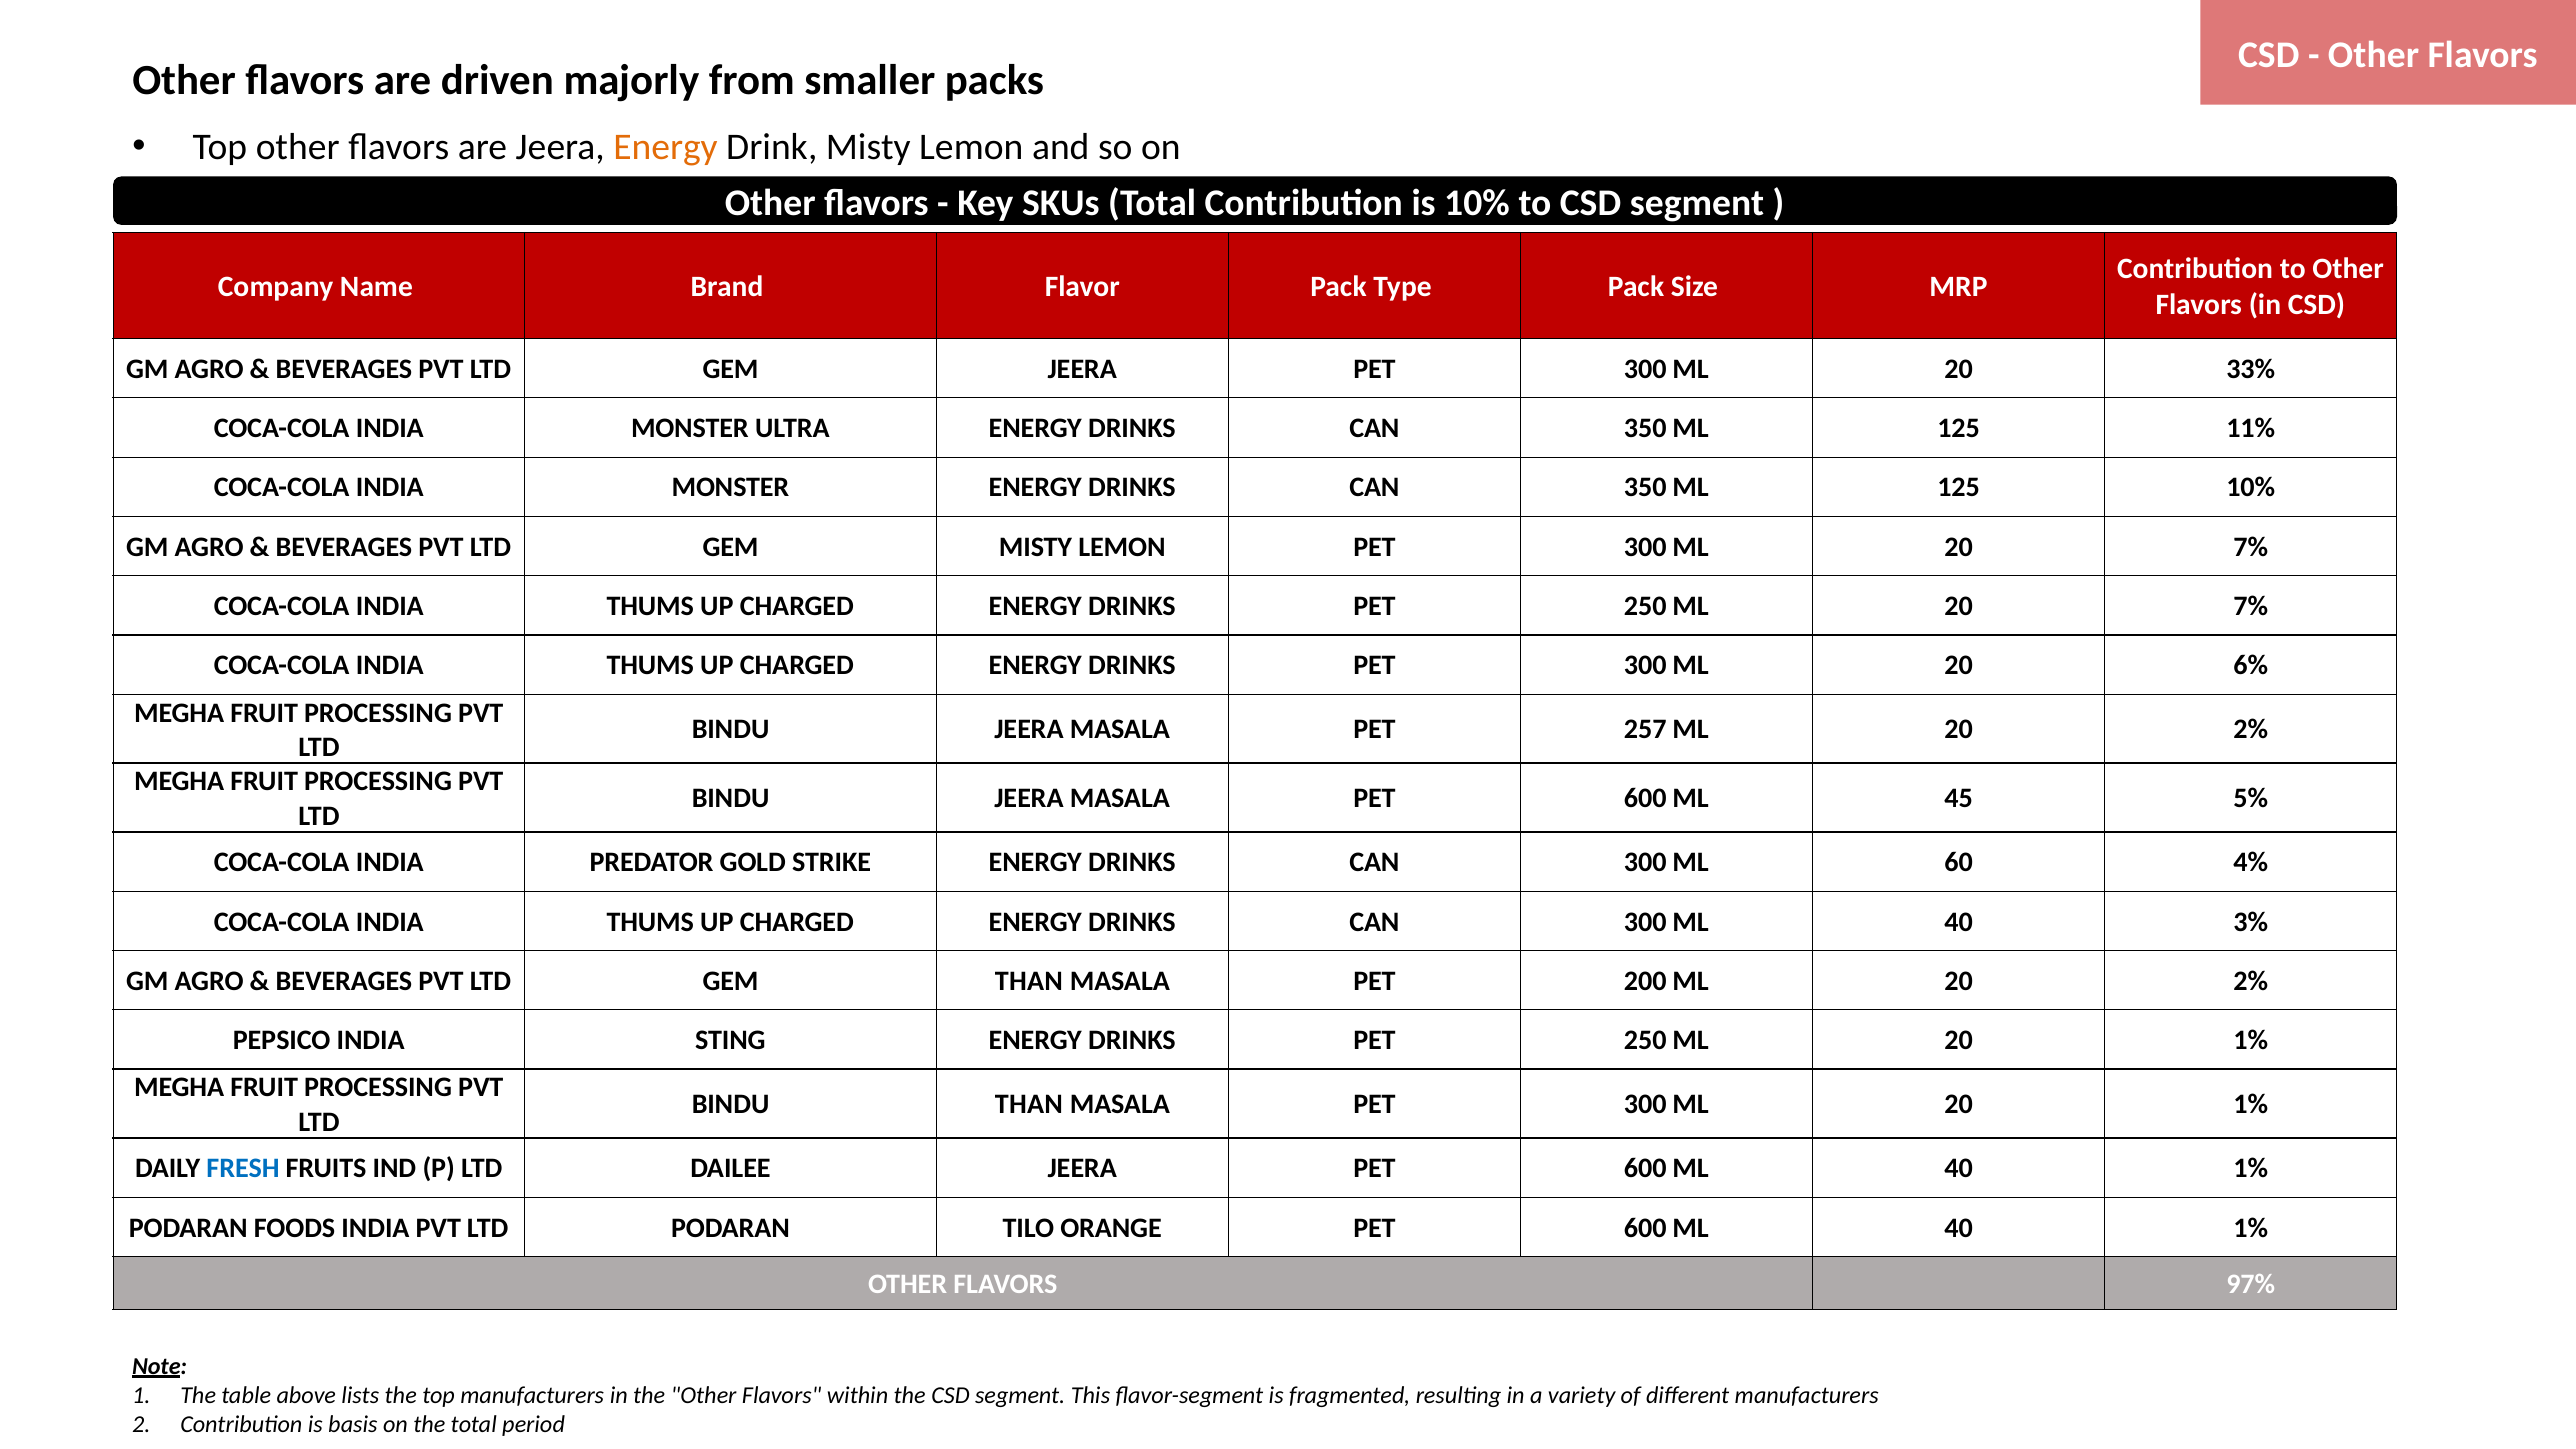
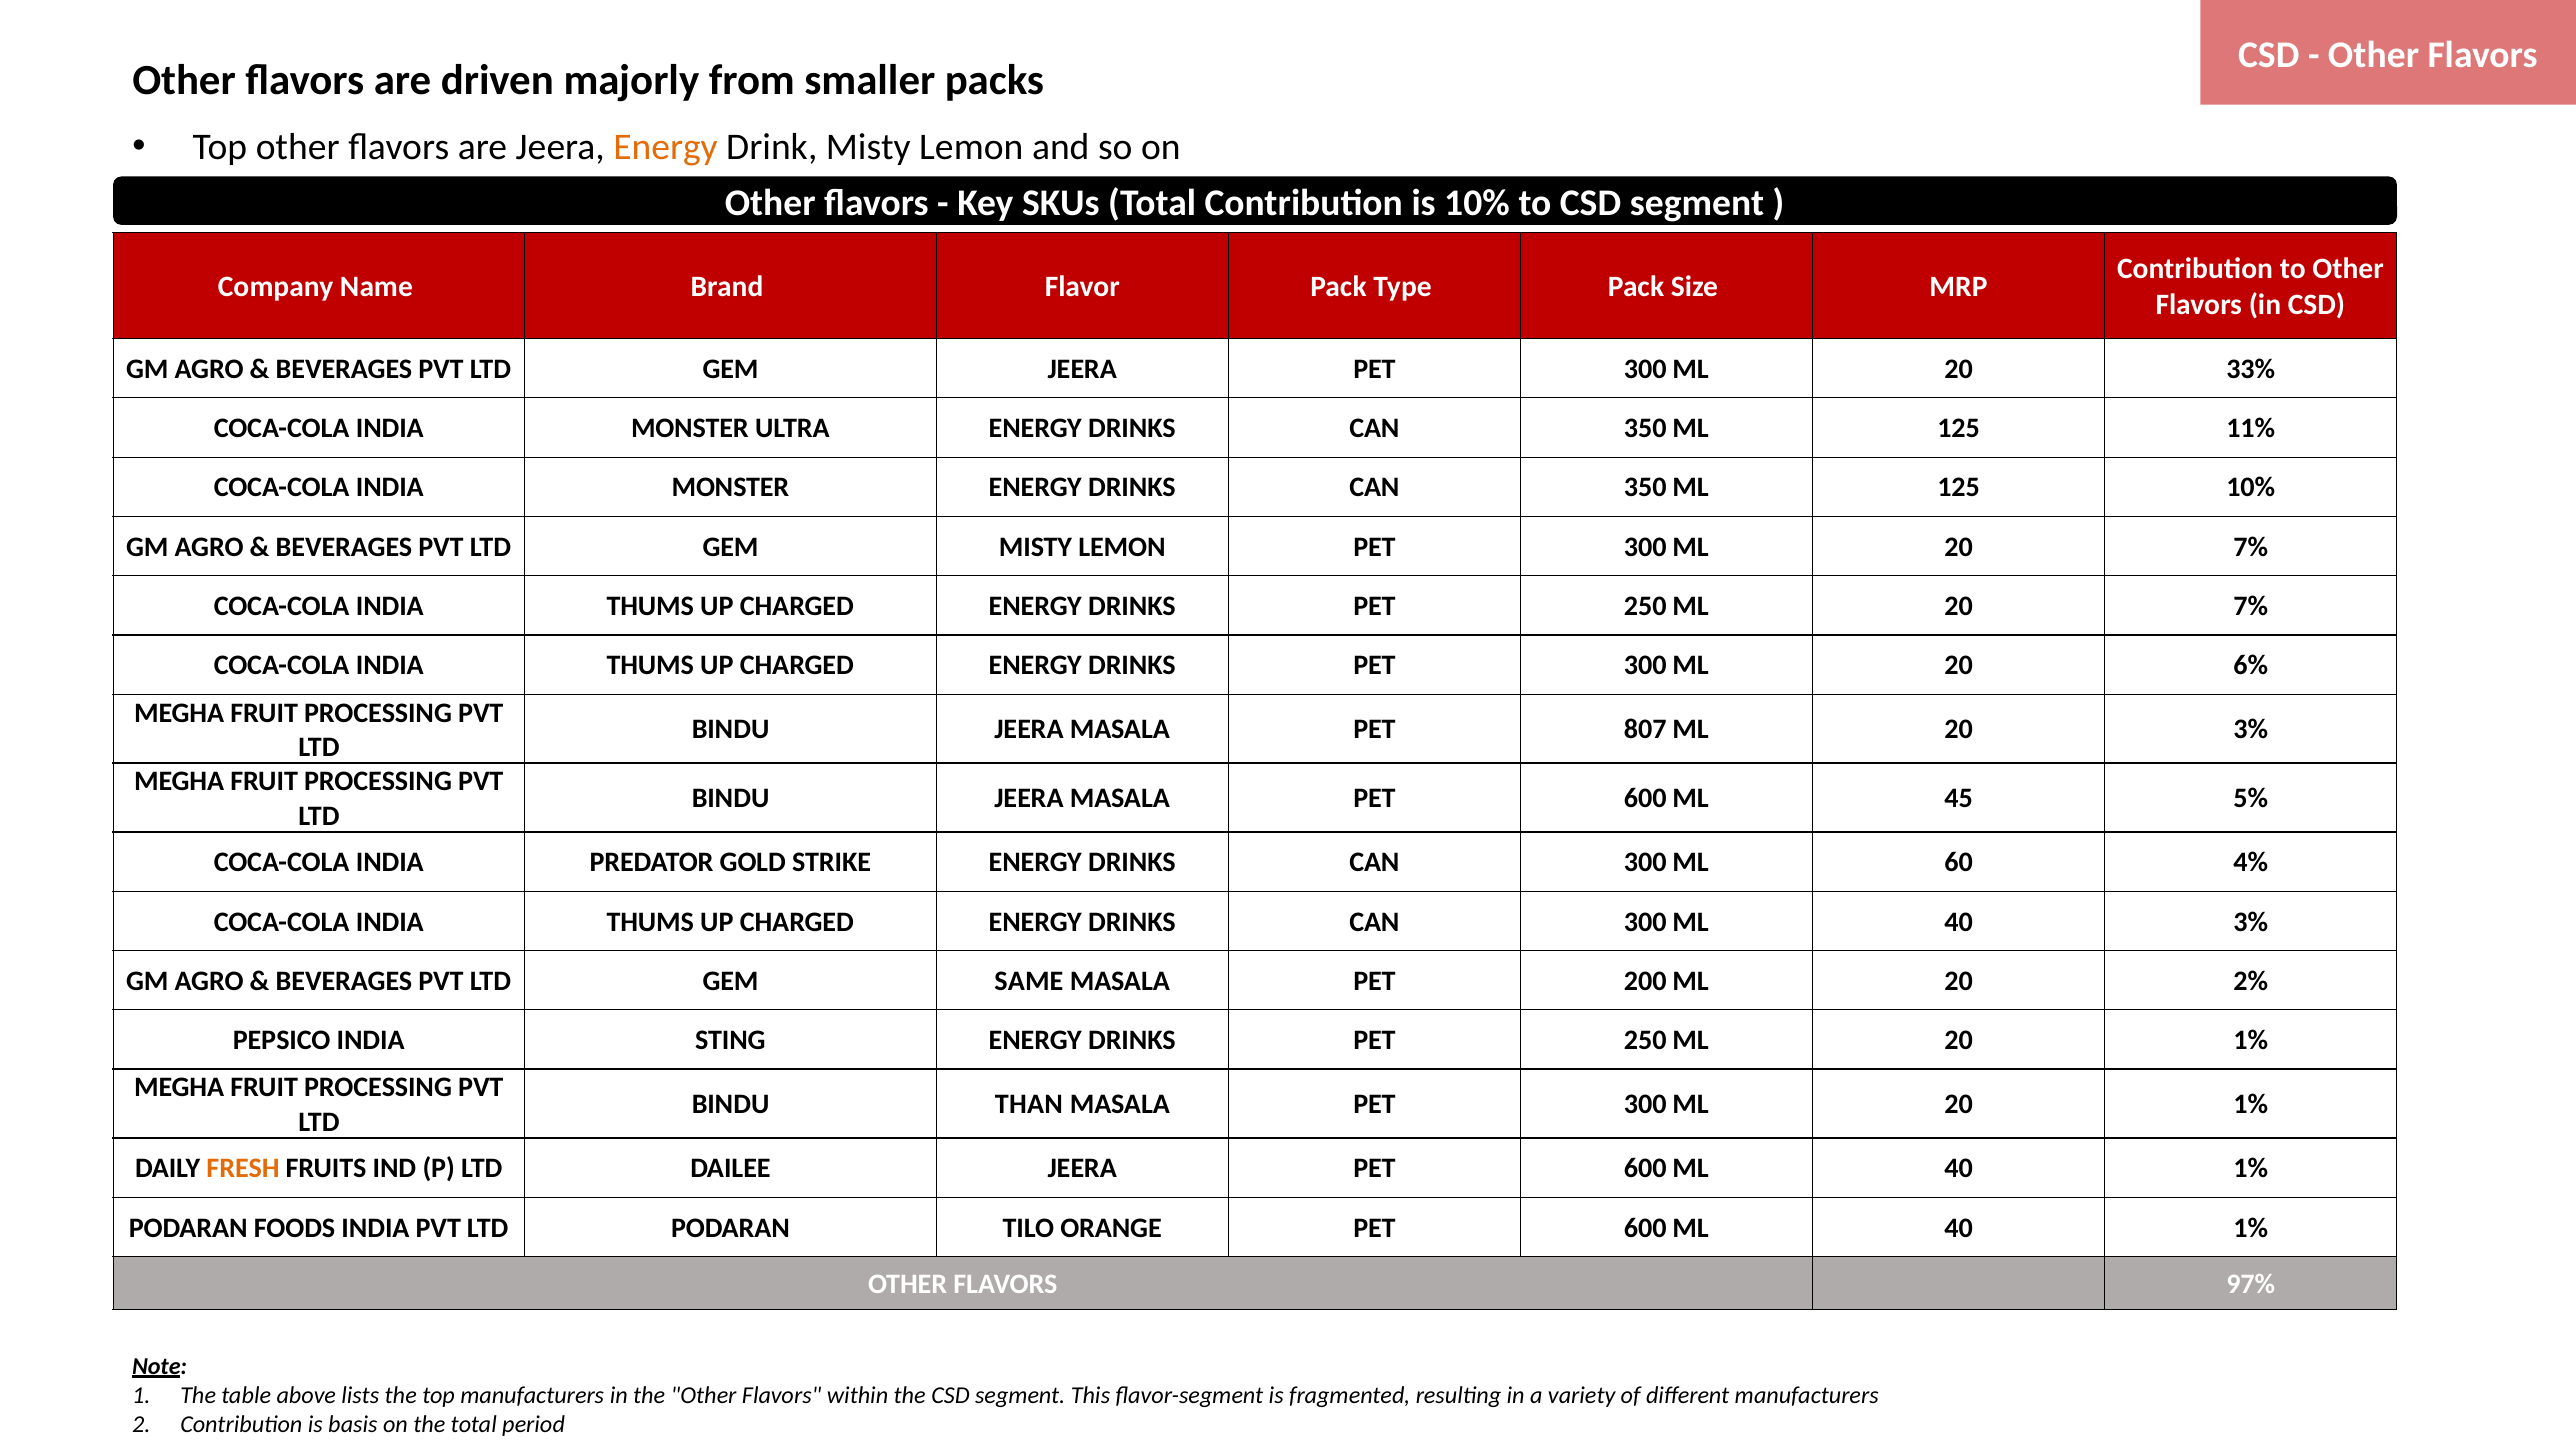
257: 257 -> 807
2% at (2251, 730): 2% -> 3%
GEM THAN: THAN -> SAME
FRESH colour: blue -> orange
